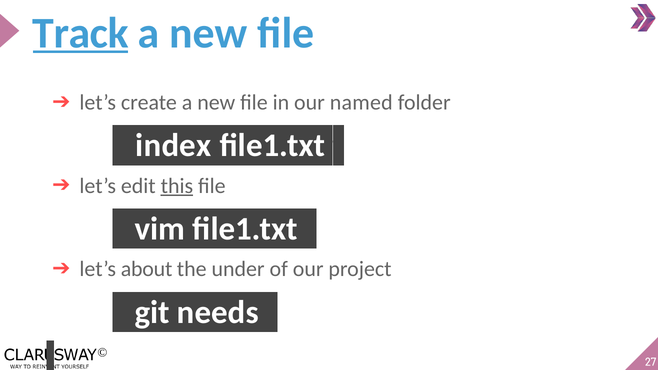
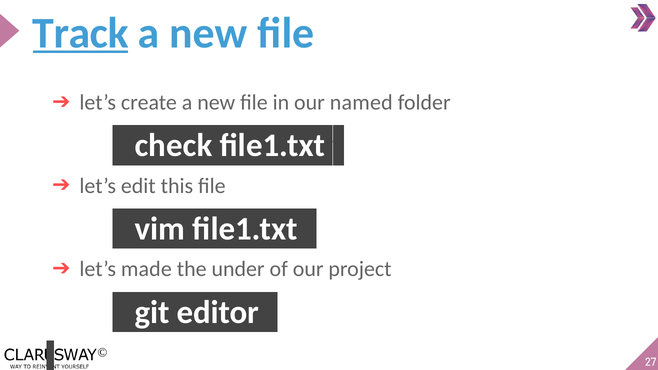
index: index -> check
this underline: present -> none
about: about -> made
needs: needs -> editor
